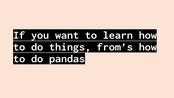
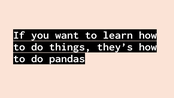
from’s: from’s -> they’s
